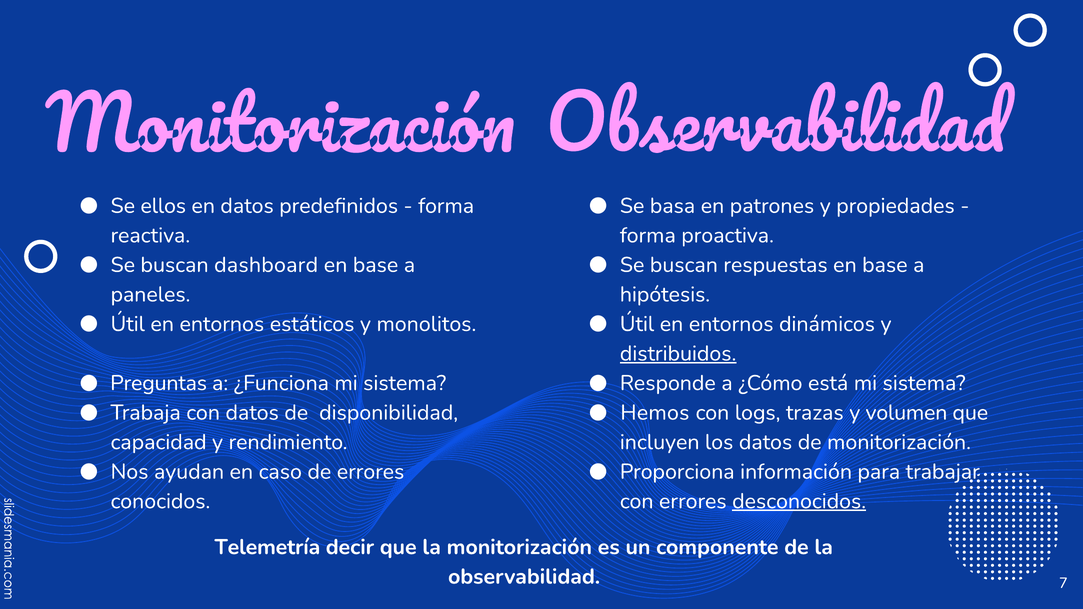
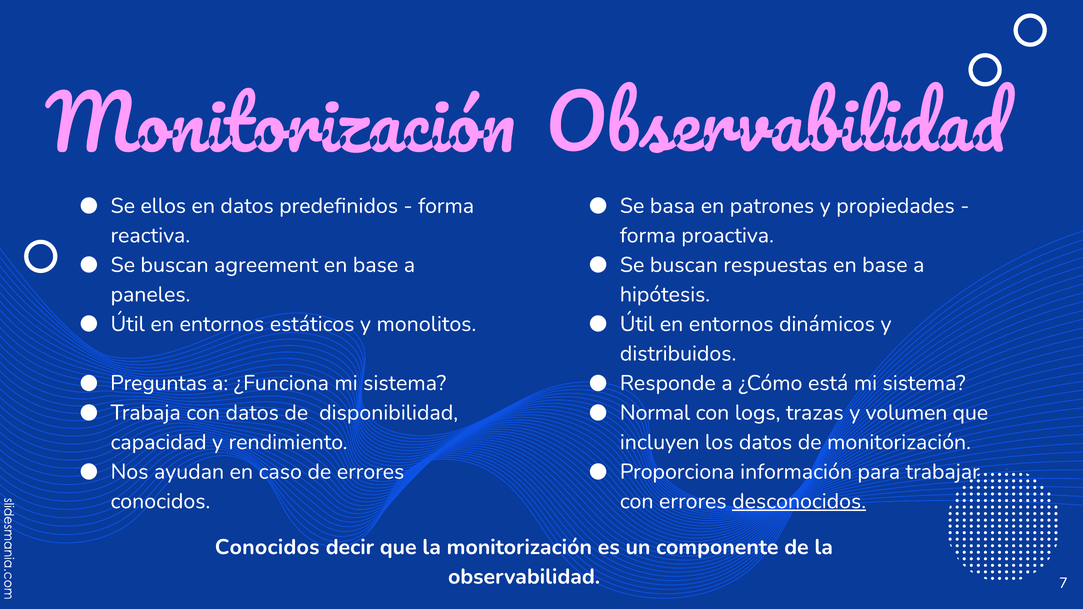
dashboard: dashboard -> agreement
distribuidos underline: present -> none
Hemos: Hemos -> Normal
Telemetría at (267, 547): Telemetría -> Conocidos
